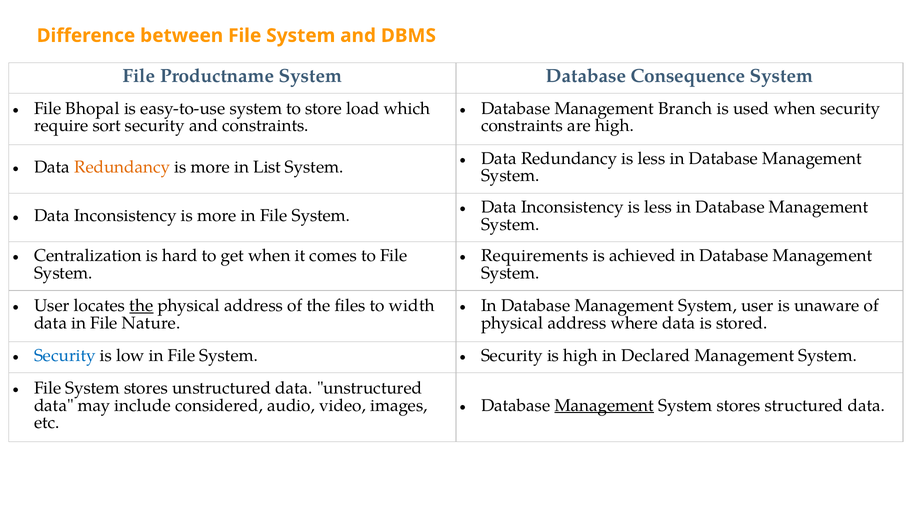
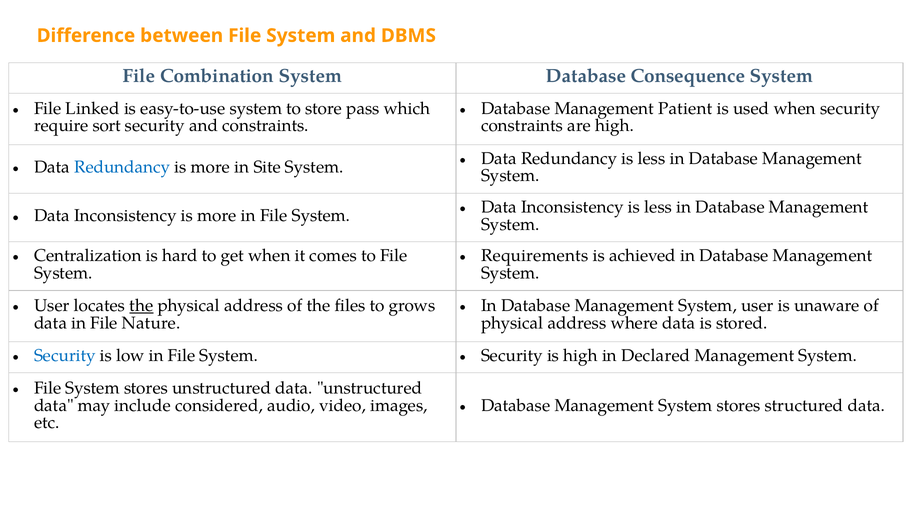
Productname: Productname -> Combination
Bhopal: Bhopal -> Linked
load: load -> pass
Branch: Branch -> Patient
Redundancy at (122, 167) colour: orange -> blue
List: List -> Site
width: width -> grows
Management at (604, 405) underline: present -> none
